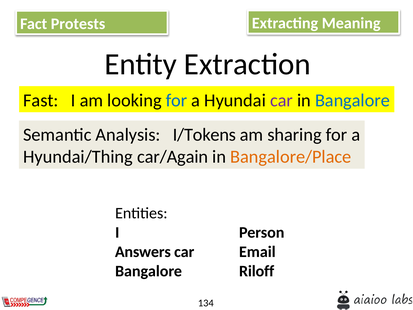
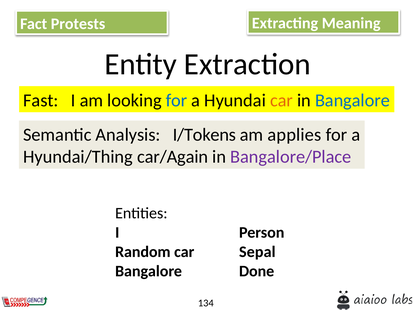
car at (282, 100) colour: purple -> orange
sharing: sharing -> applies
Bangalore/Place colour: orange -> purple
Answers: Answers -> Random
Email: Email -> Sepal
Riloff: Riloff -> Done
